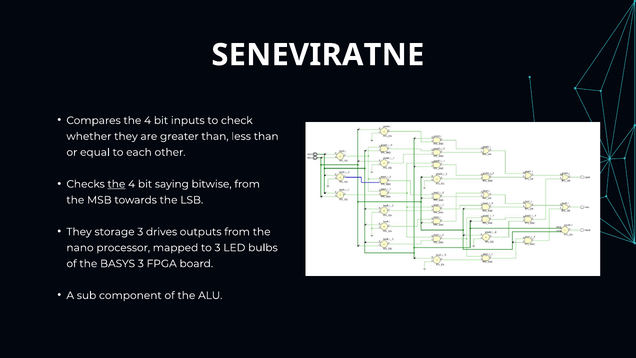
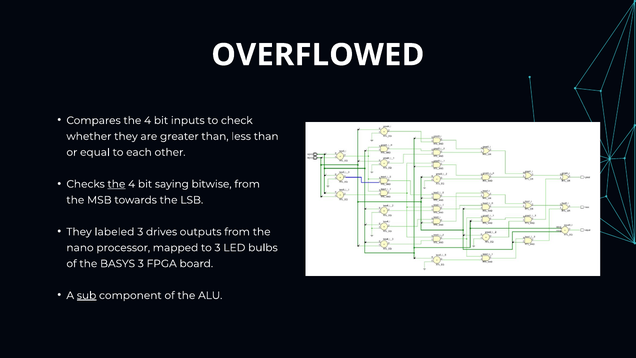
SENEVIRATNE: SENEVIRATNE -> OVERFLOWED
storage: storage -> labeled
sub underline: none -> present
